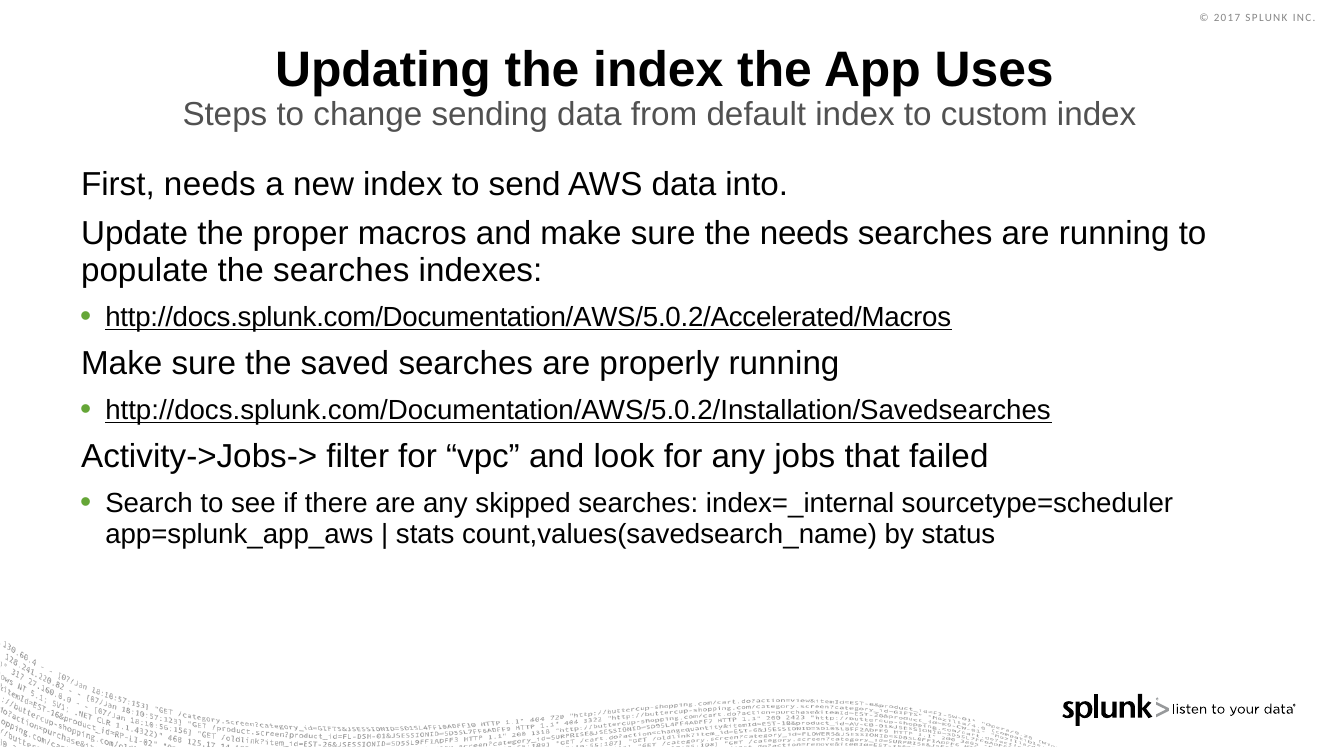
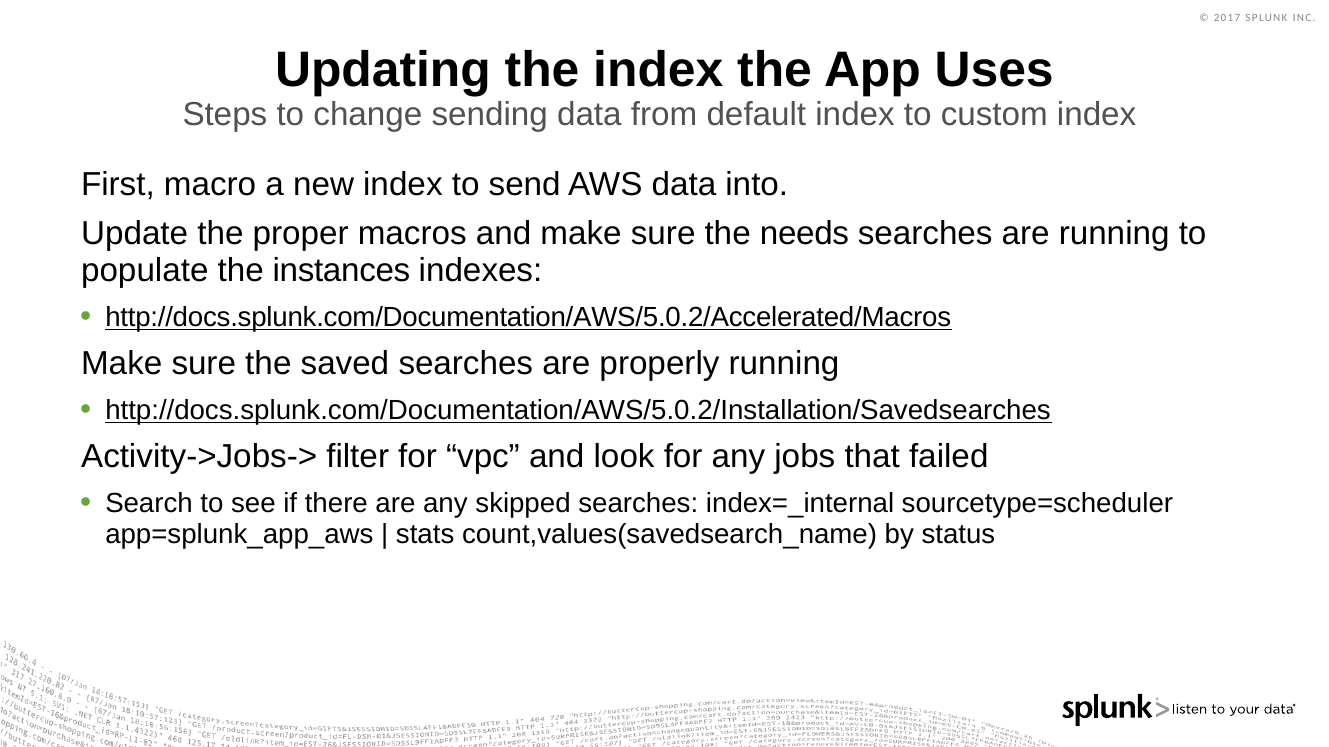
First needs: needs -> macro
the searches: searches -> instances
